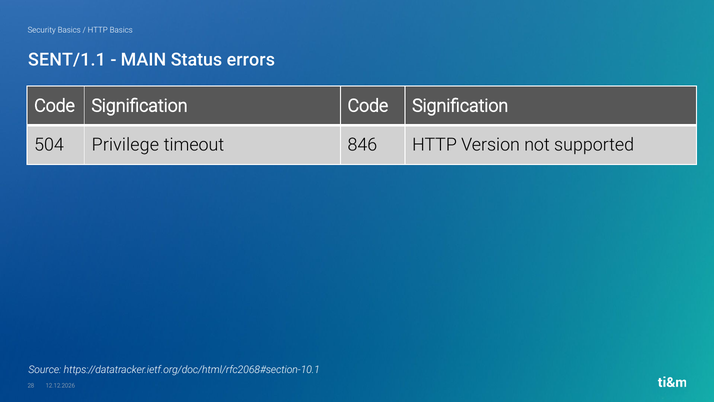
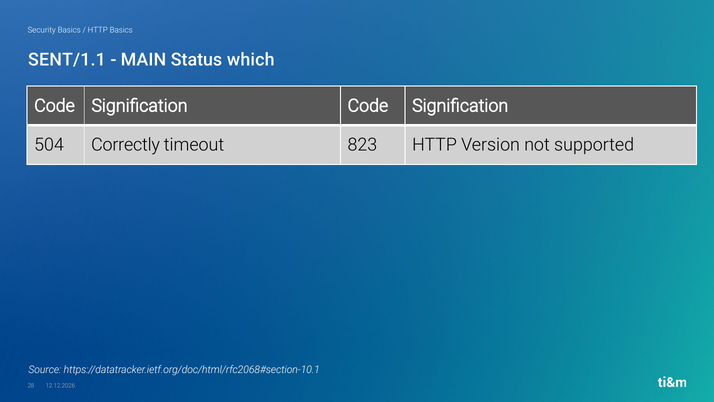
errors: errors -> which
Privilege: Privilege -> Correctly
846: 846 -> 823
